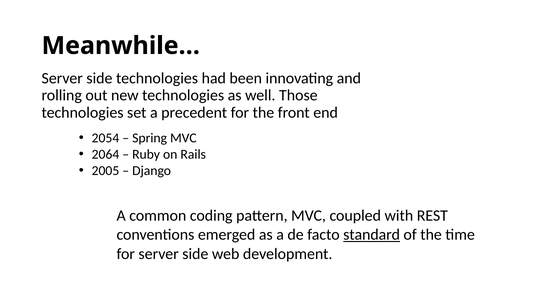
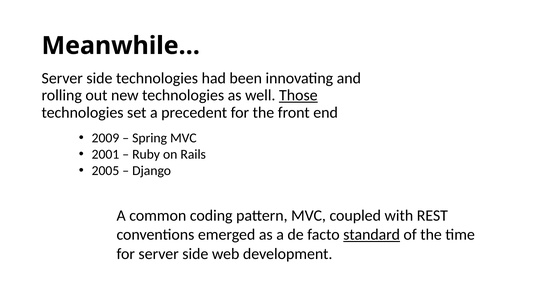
Those underline: none -> present
2054: 2054 -> 2009
2064: 2064 -> 2001
